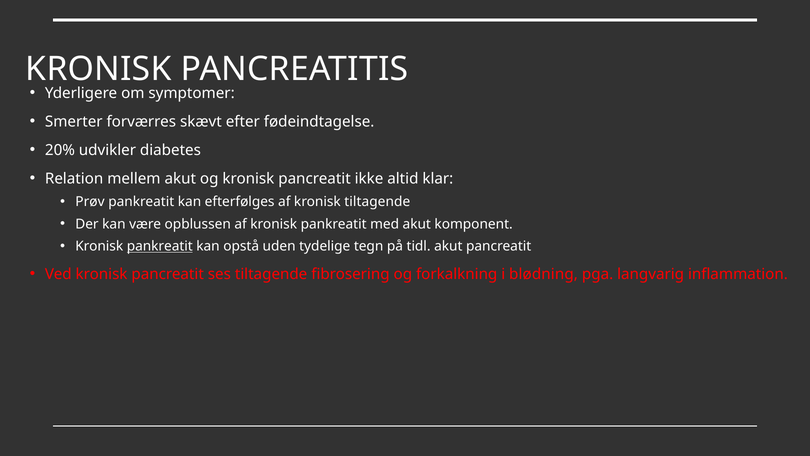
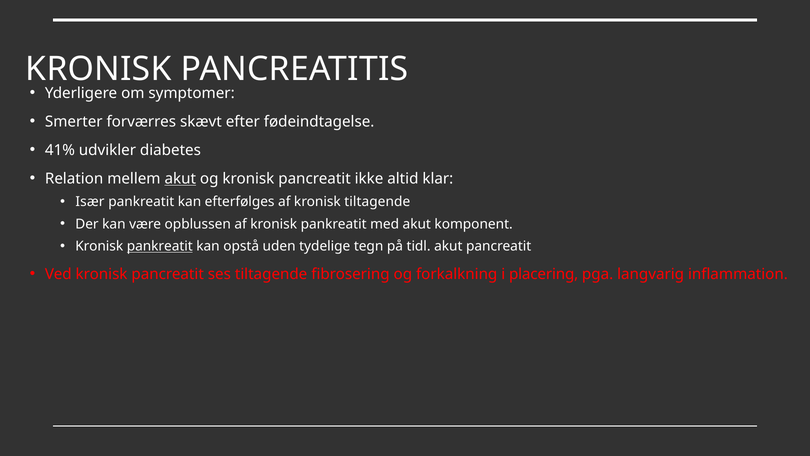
20%: 20% -> 41%
akut at (180, 179) underline: none -> present
Prøv: Prøv -> Især
blødning: blødning -> placering
